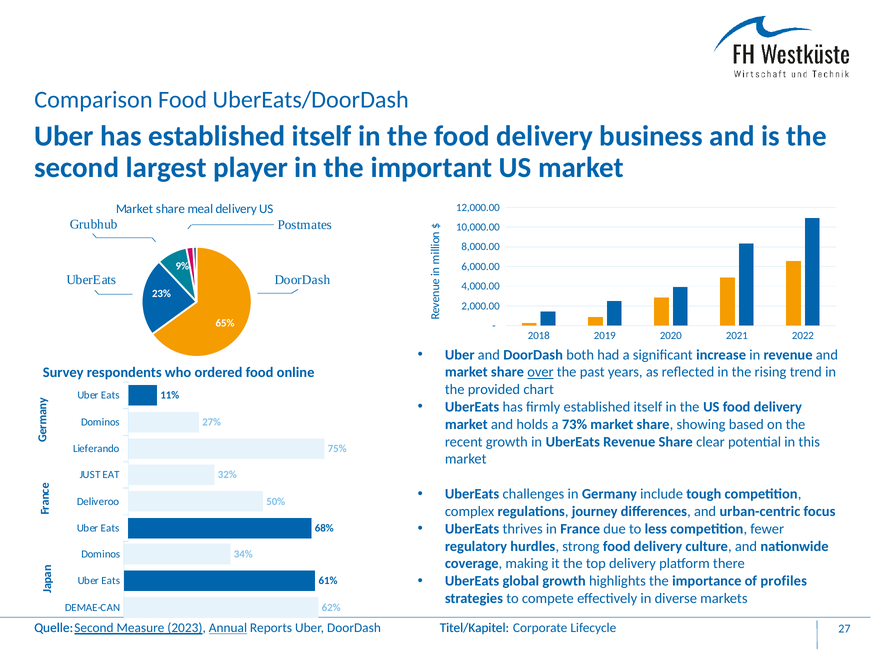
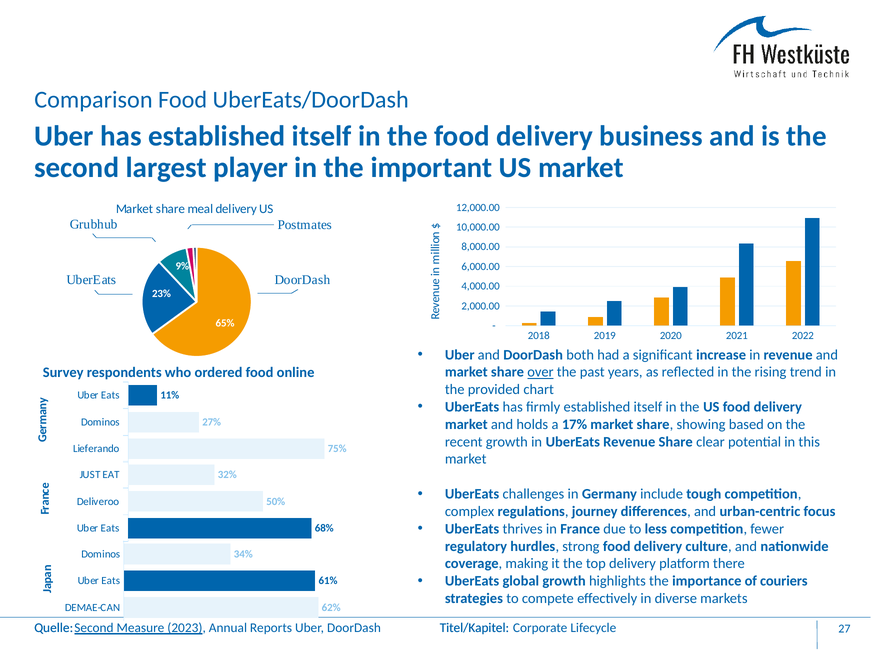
73%: 73% -> 17%
profiles: profiles -> couriers
Annual underline: present -> none
